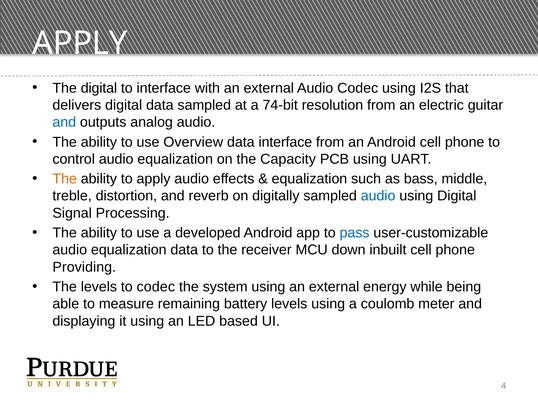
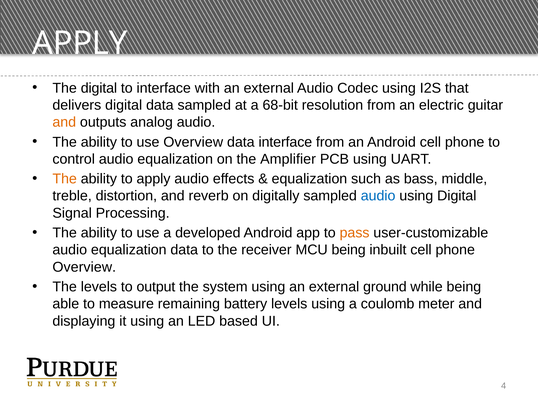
74-bit: 74-bit -> 68-bit
and at (64, 122) colour: blue -> orange
Capacity: Capacity -> Amplifier
pass colour: blue -> orange
MCU down: down -> being
Providing at (84, 267): Providing -> Overview
to codec: codec -> output
energy: energy -> ground
